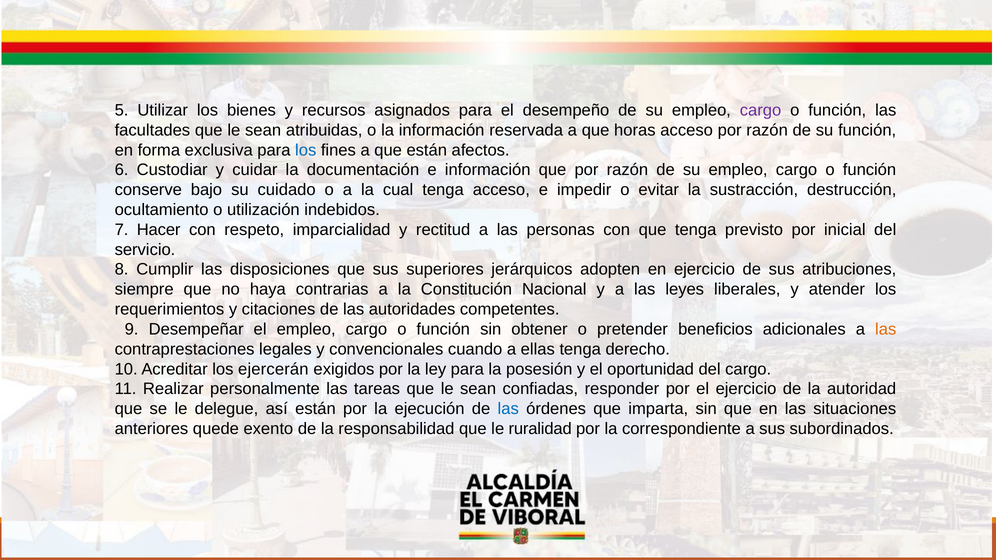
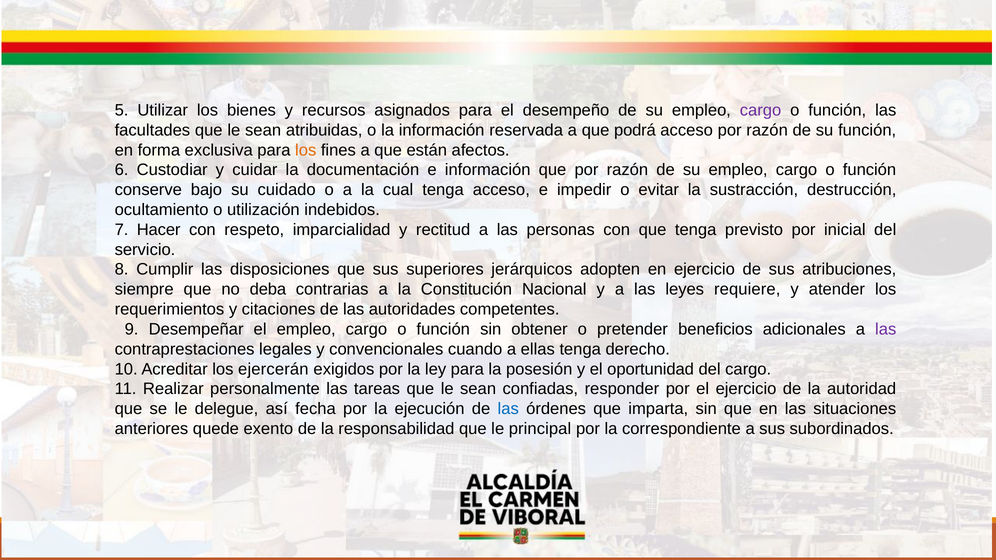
horas: horas -> podrá
los at (306, 150) colour: blue -> orange
haya: haya -> deba
liberales: liberales -> requiere
las at (886, 329) colour: orange -> purple
así están: están -> fecha
ruralidad: ruralidad -> principal
